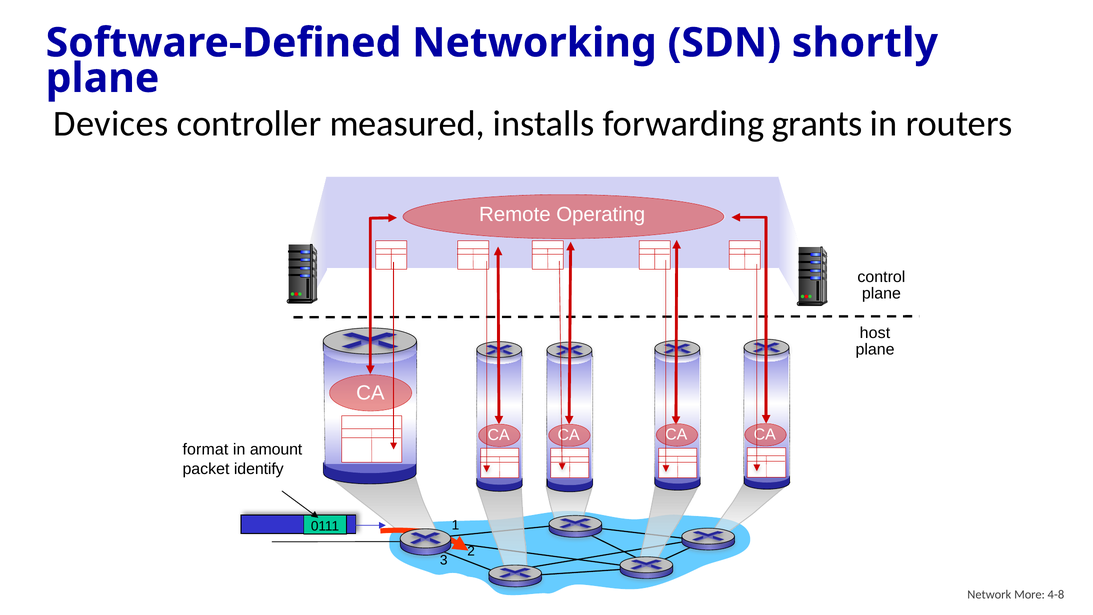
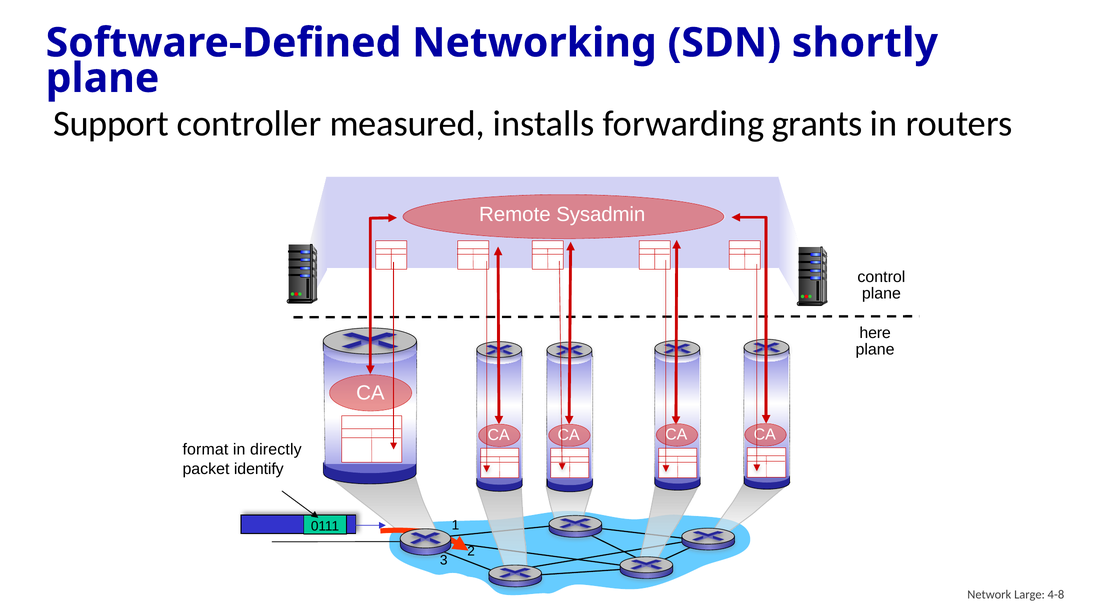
Devices: Devices -> Support
Operating: Operating -> Sysadmin
host: host -> here
amount: amount -> directly
More: More -> Large
